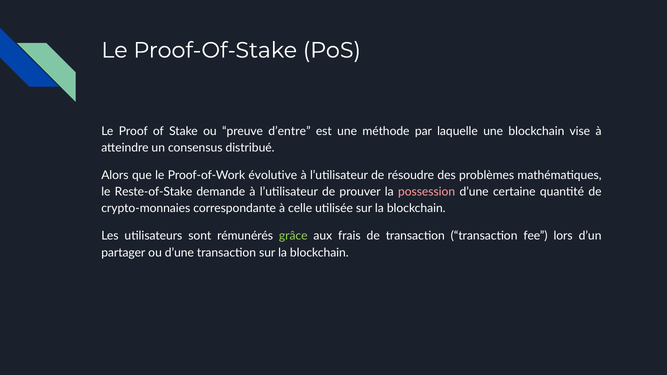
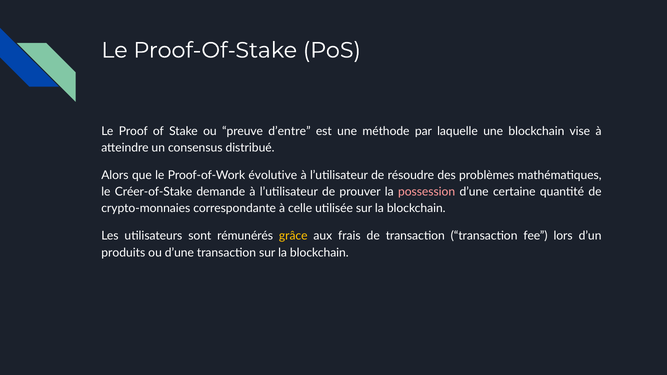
Reste-of-Stake: Reste-of-Stake -> Créer-of-Stake
grâce colour: light green -> yellow
partager: partager -> produits
